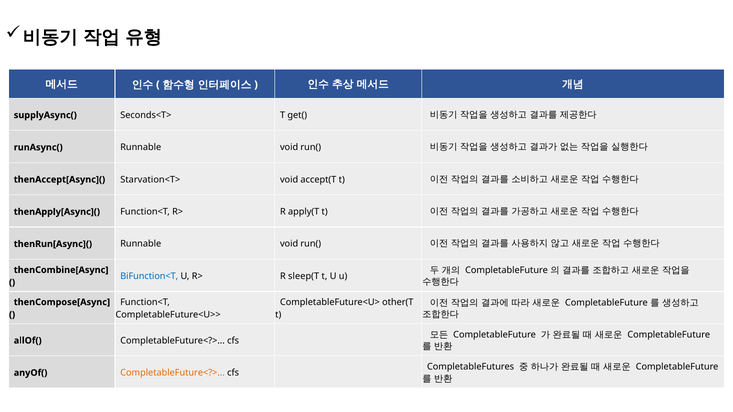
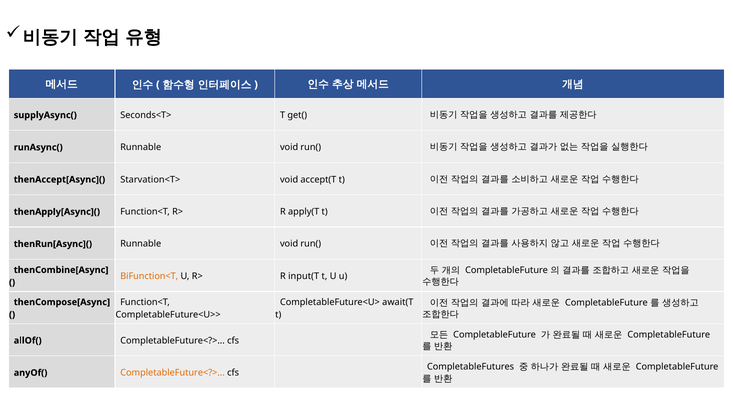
BiFunction<T colour: blue -> orange
sleep(T: sleep(T -> input(T
other(T: other(T -> await(T
